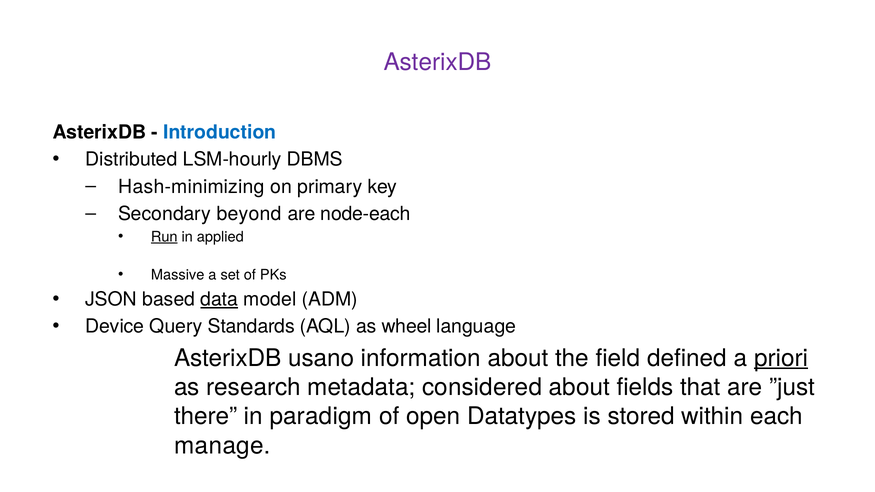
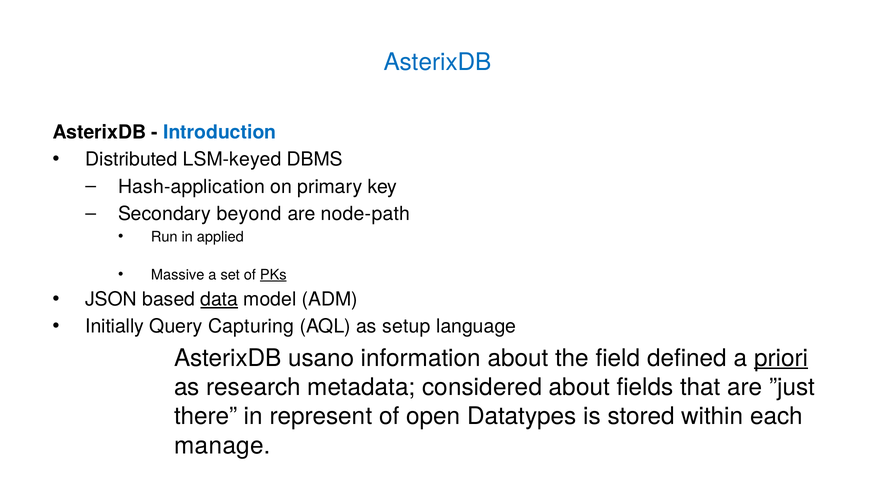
AsterixDB at (438, 62) colour: purple -> blue
LSM-hourly: LSM-hourly -> LSM-keyed
Hash-minimizing: Hash-minimizing -> Hash-application
node-each: node-each -> node-path
Run underline: present -> none
PKs underline: none -> present
Device: Device -> Initially
Standards: Standards -> Capturing
wheel: wheel -> setup
paradigm: paradigm -> represent
